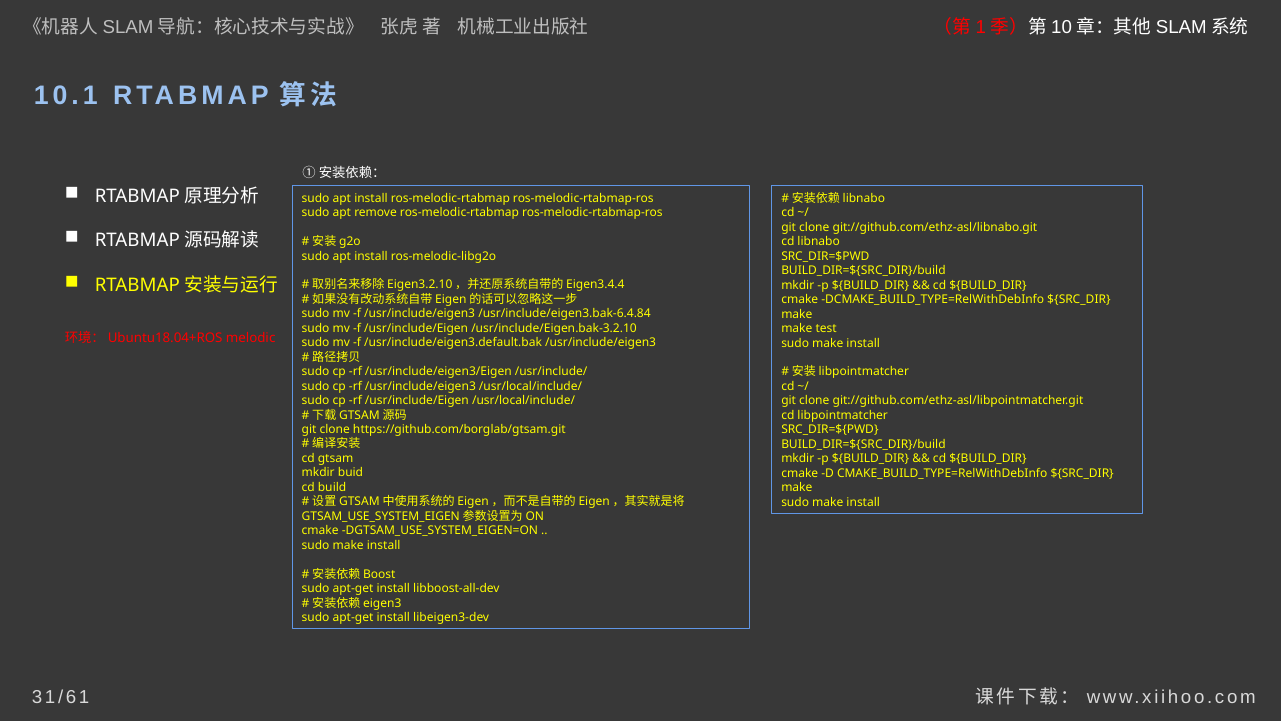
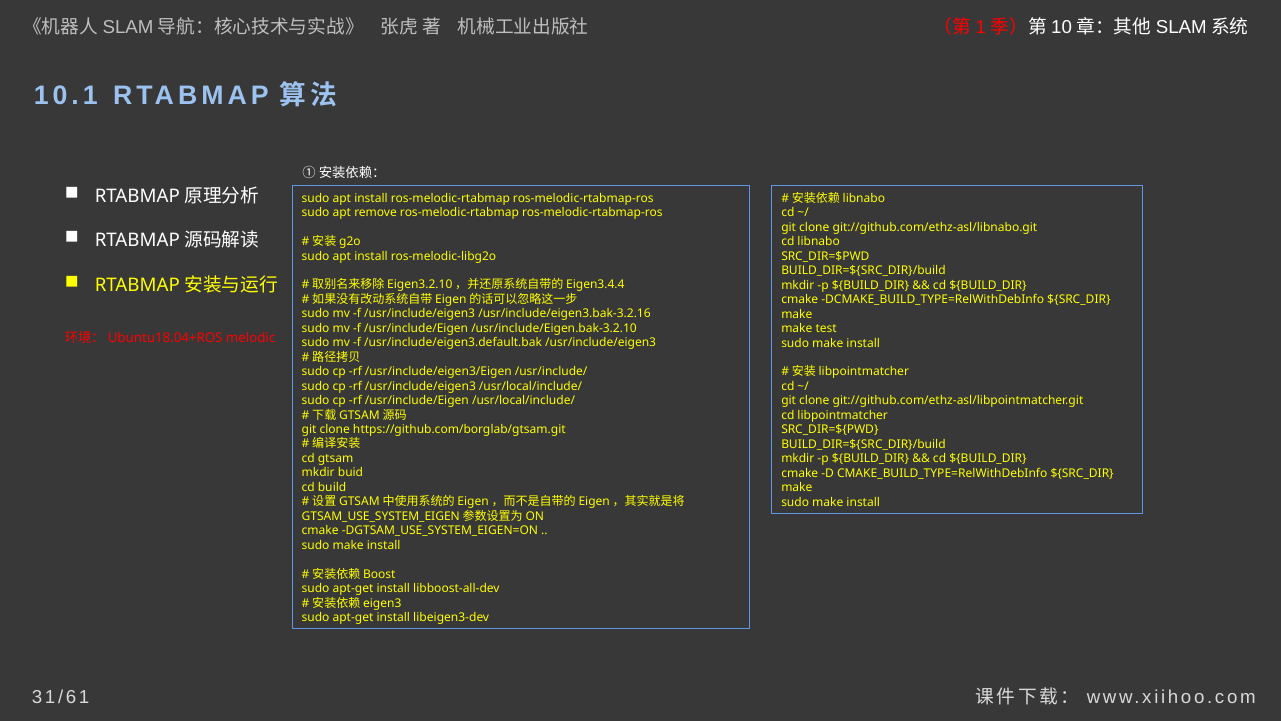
/usr/include/eigen3.bak-6.4.84: /usr/include/eigen3.bak-6.4.84 -> /usr/include/eigen3.bak-3.2.16
